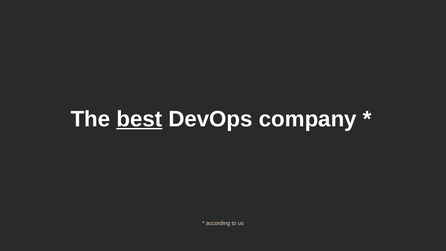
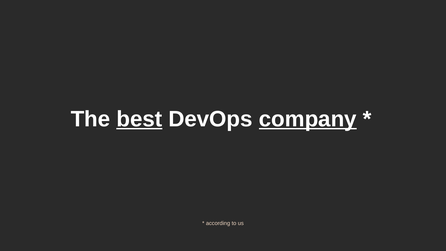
company underline: none -> present
